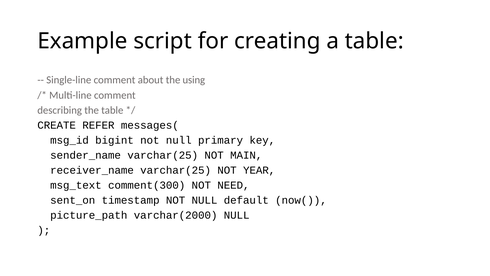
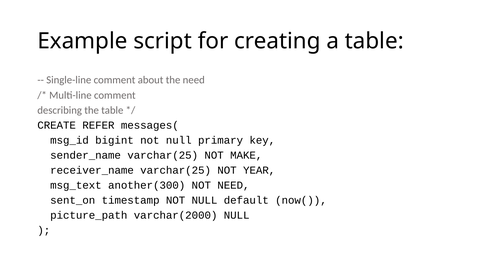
the using: using -> need
MAIN: MAIN -> MAKE
comment(300: comment(300 -> another(300
